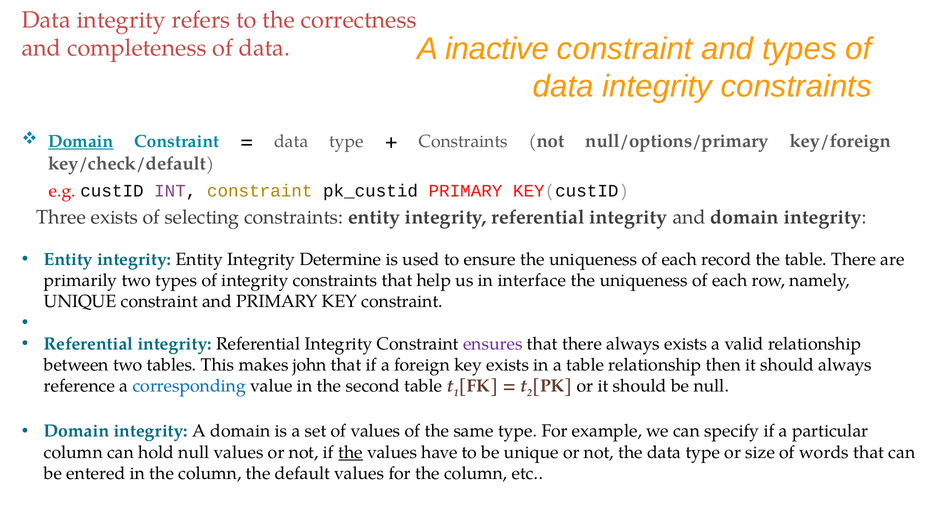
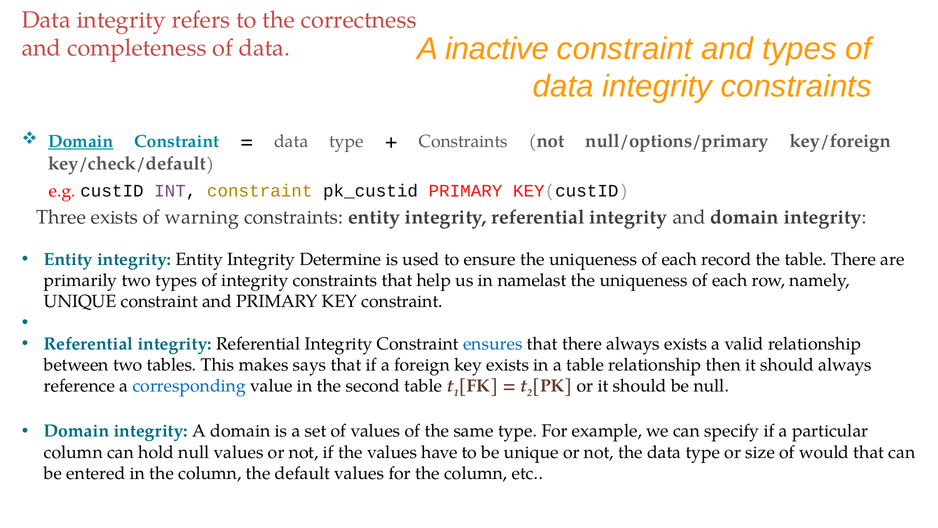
selecting: selecting -> warning
interface: interface -> namelast
ensures colour: purple -> blue
john: john -> says
the at (351, 452) underline: present -> none
words: words -> would
